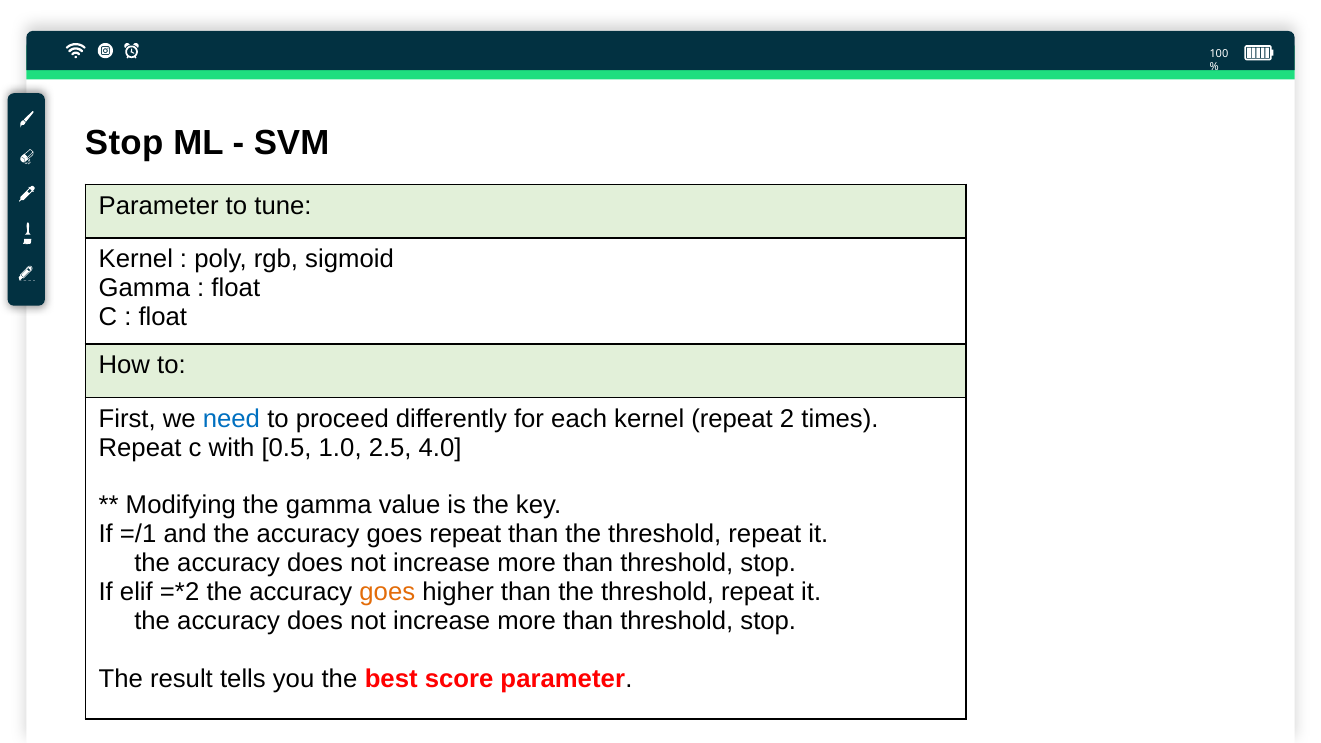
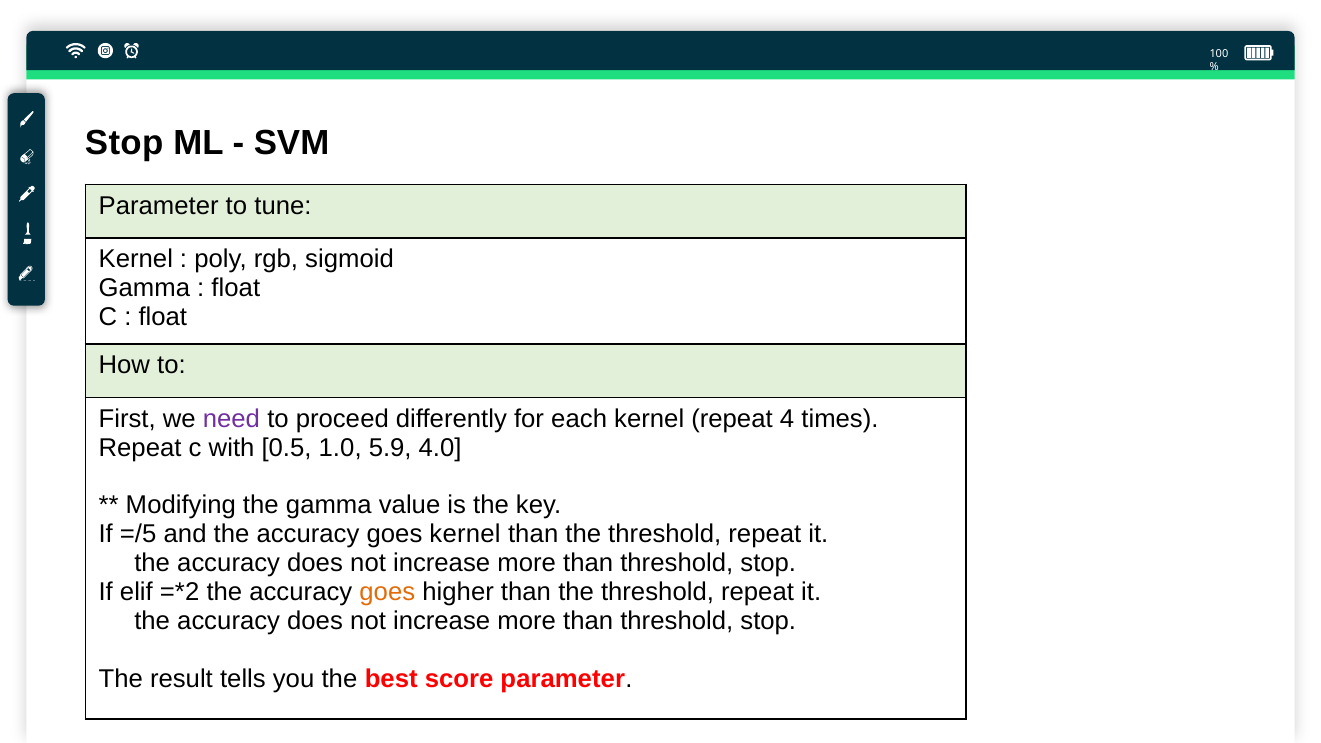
need colour: blue -> purple
2: 2 -> 4
2.5: 2.5 -> 5.9
=/1: =/1 -> =/5
goes repeat: repeat -> kernel
